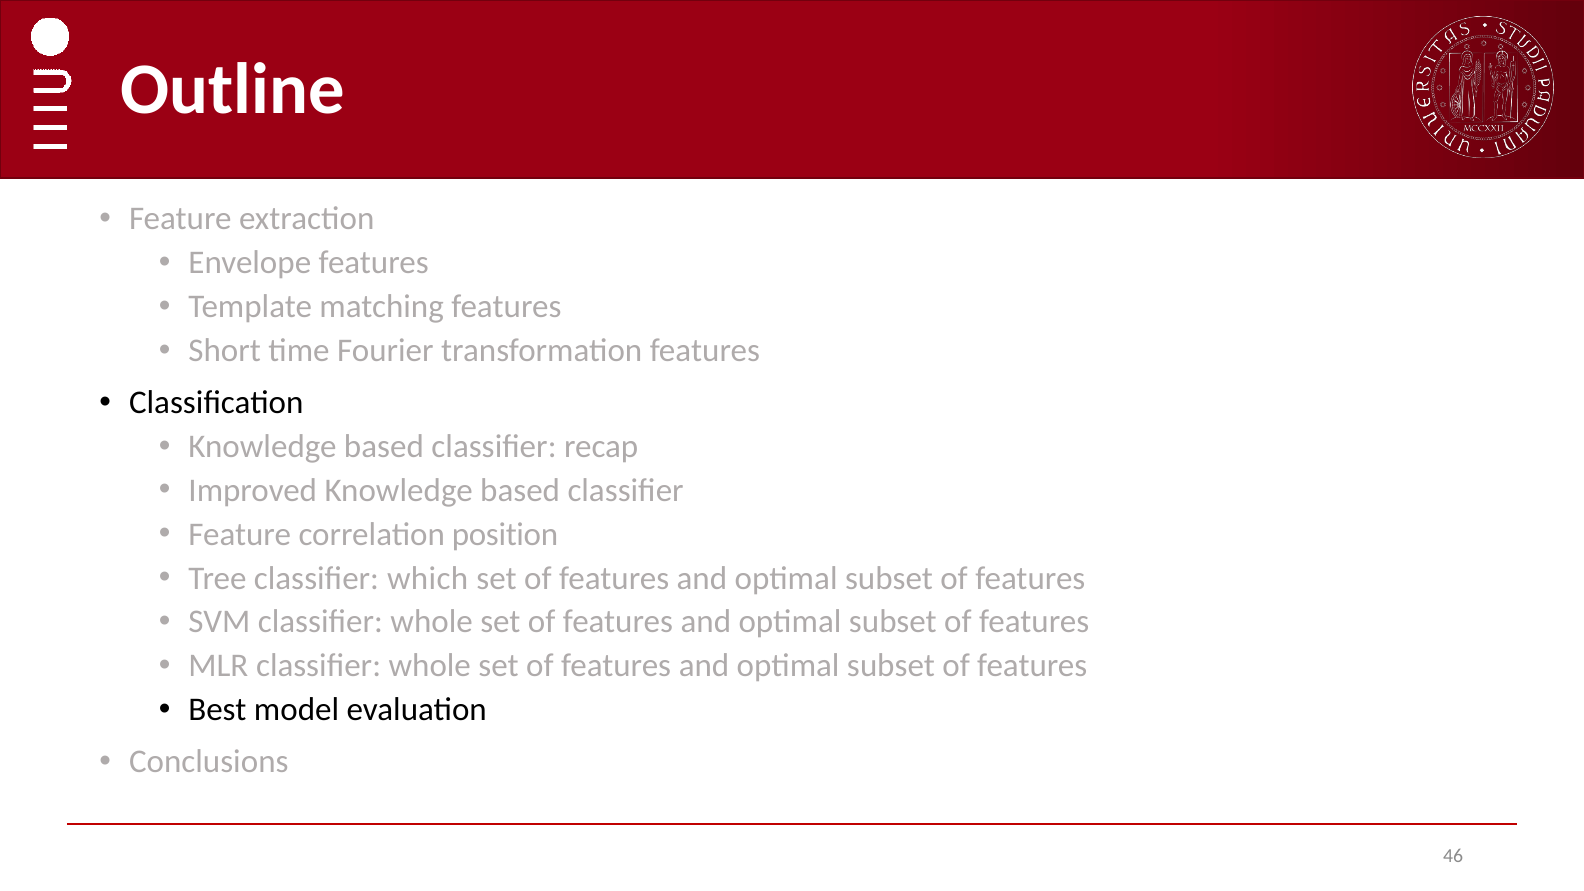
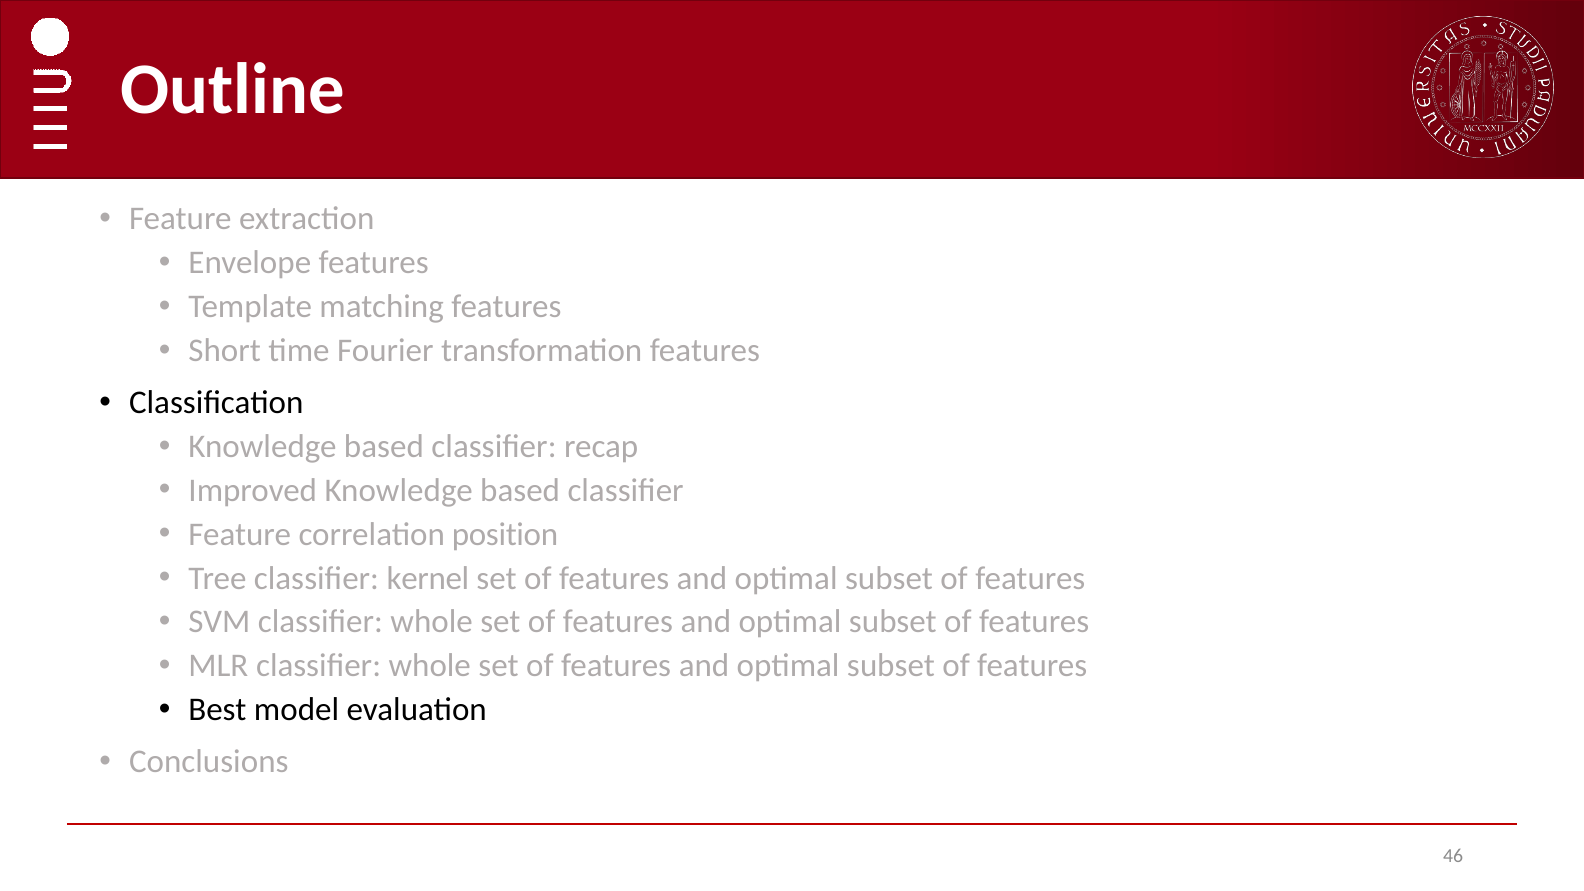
which: which -> kernel
